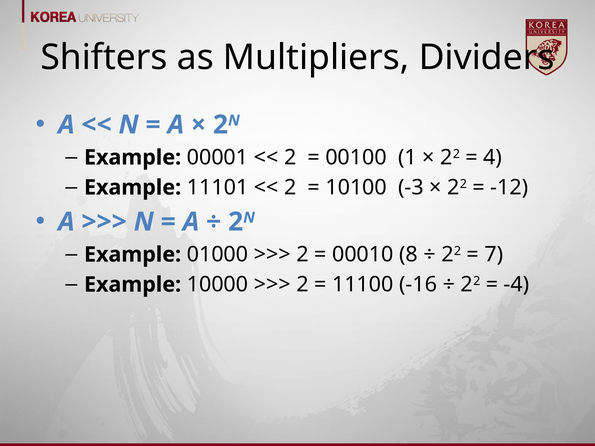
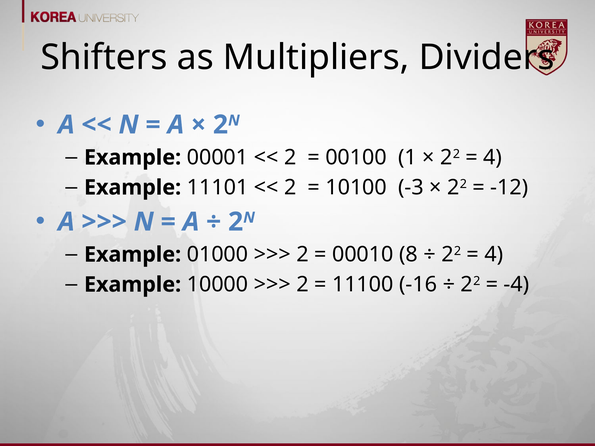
7 at (494, 255): 7 -> 4
